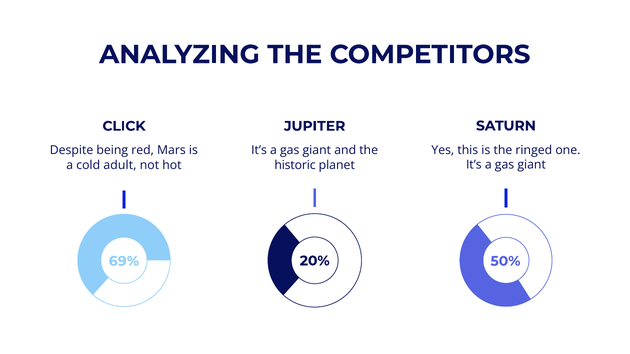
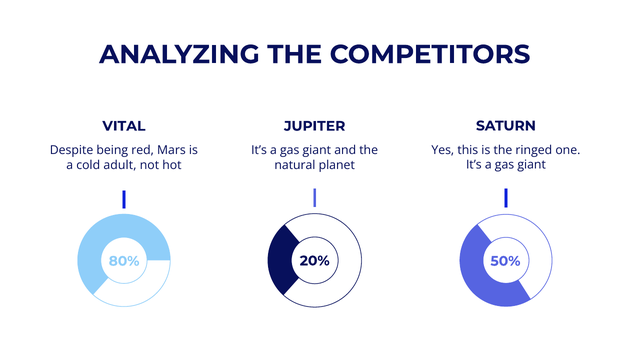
CLICK: CLICK -> VITAL
historic: historic -> natural
69%: 69% -> 80%
